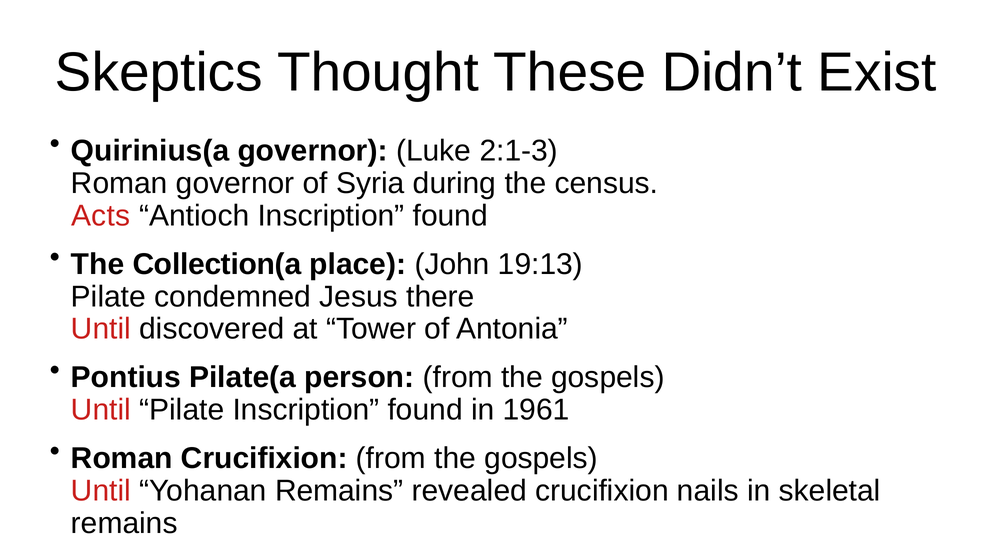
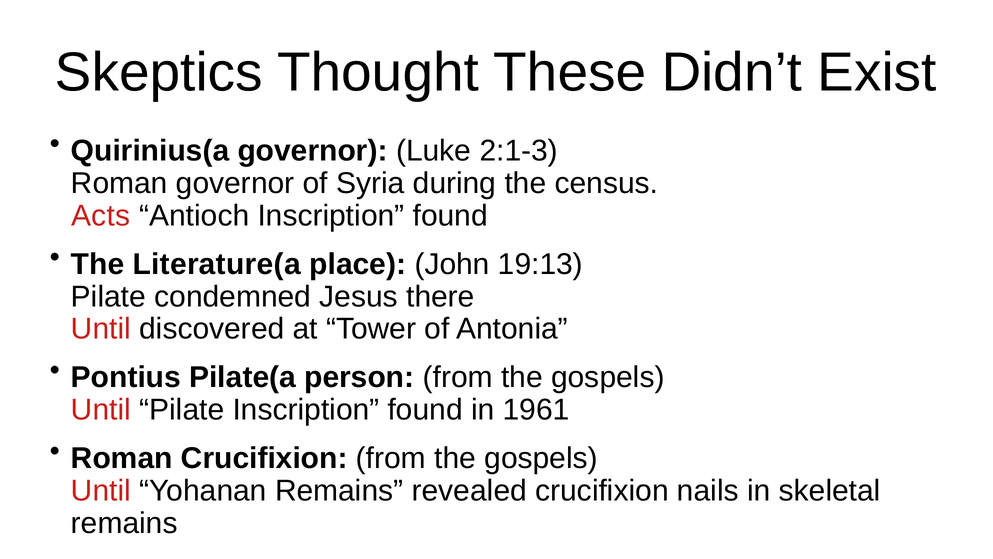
Collection(a: Collection(a -> Literature(a
